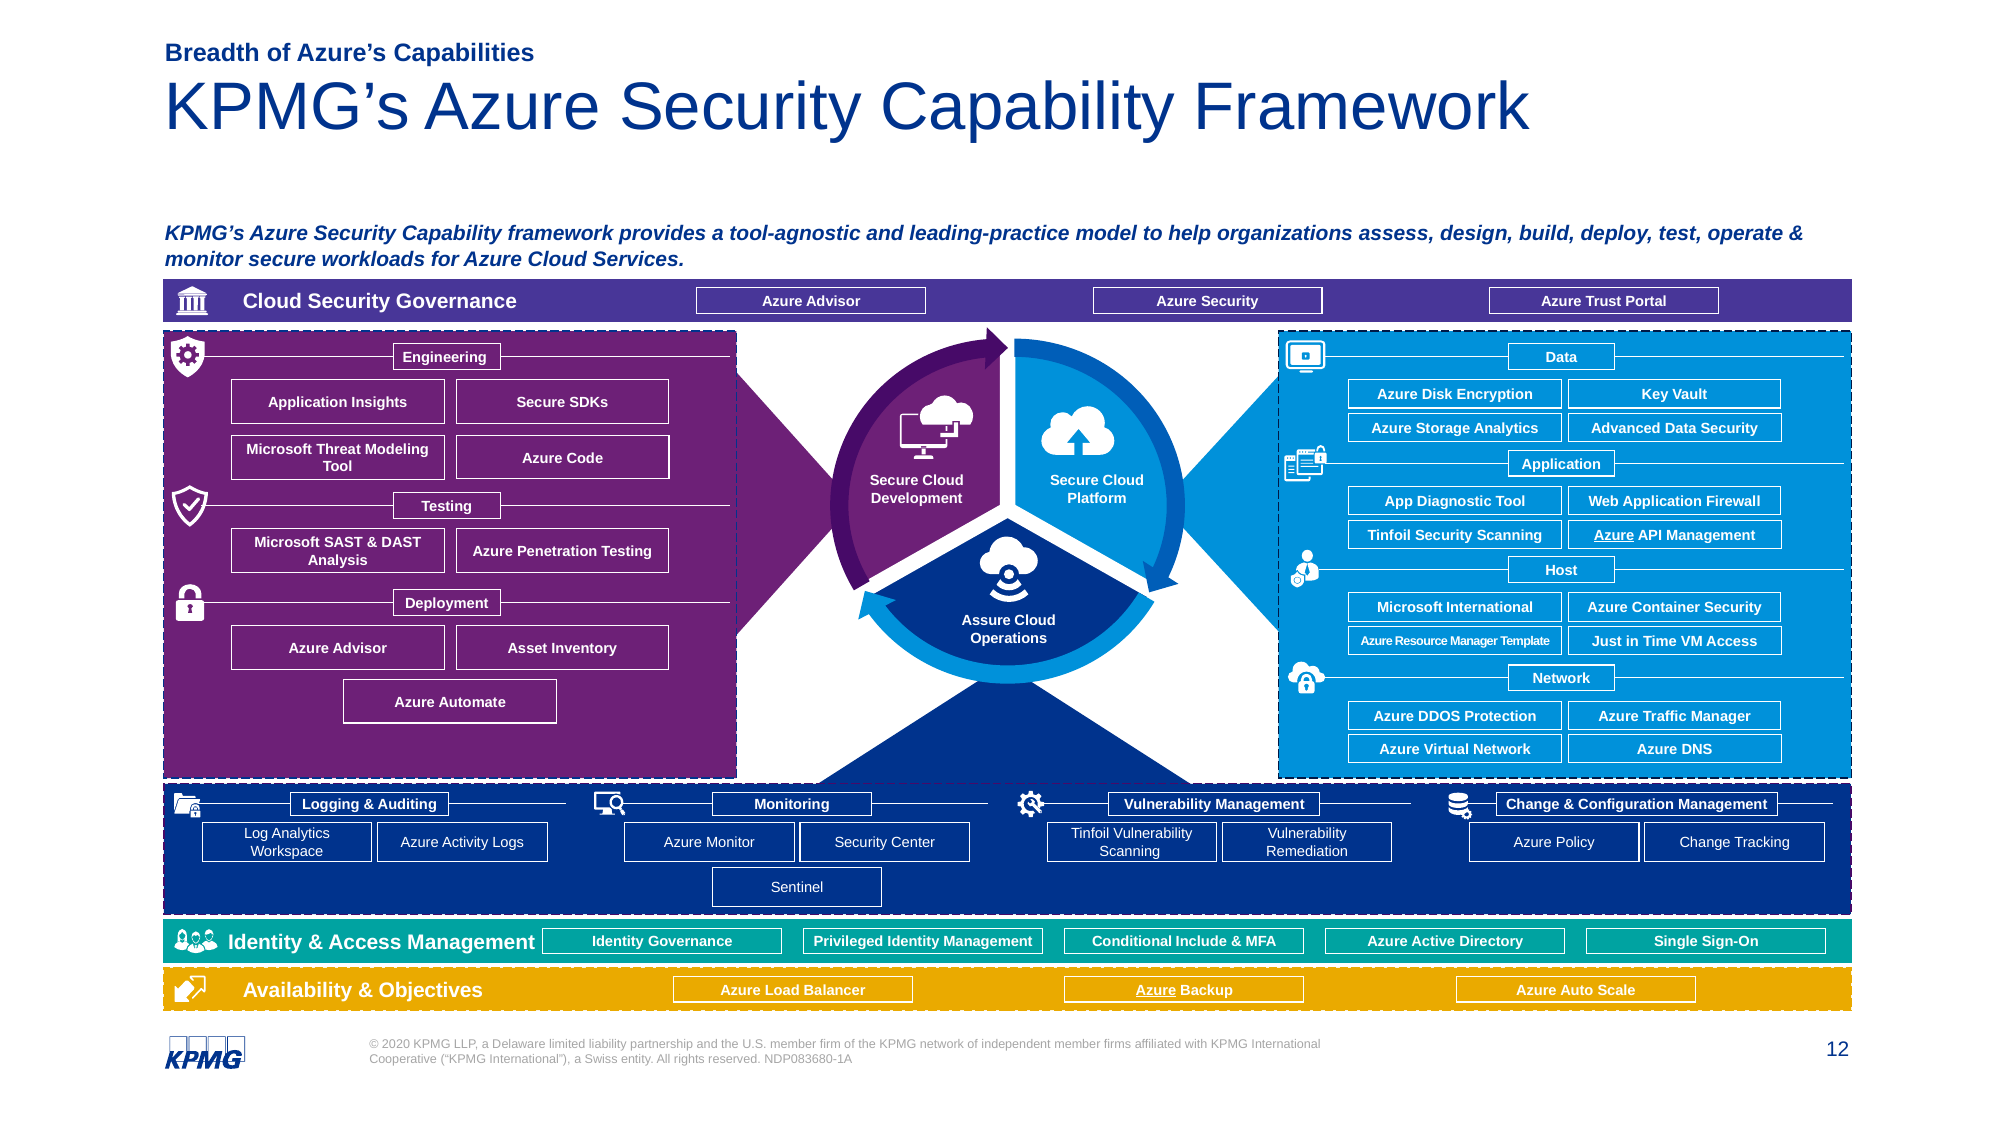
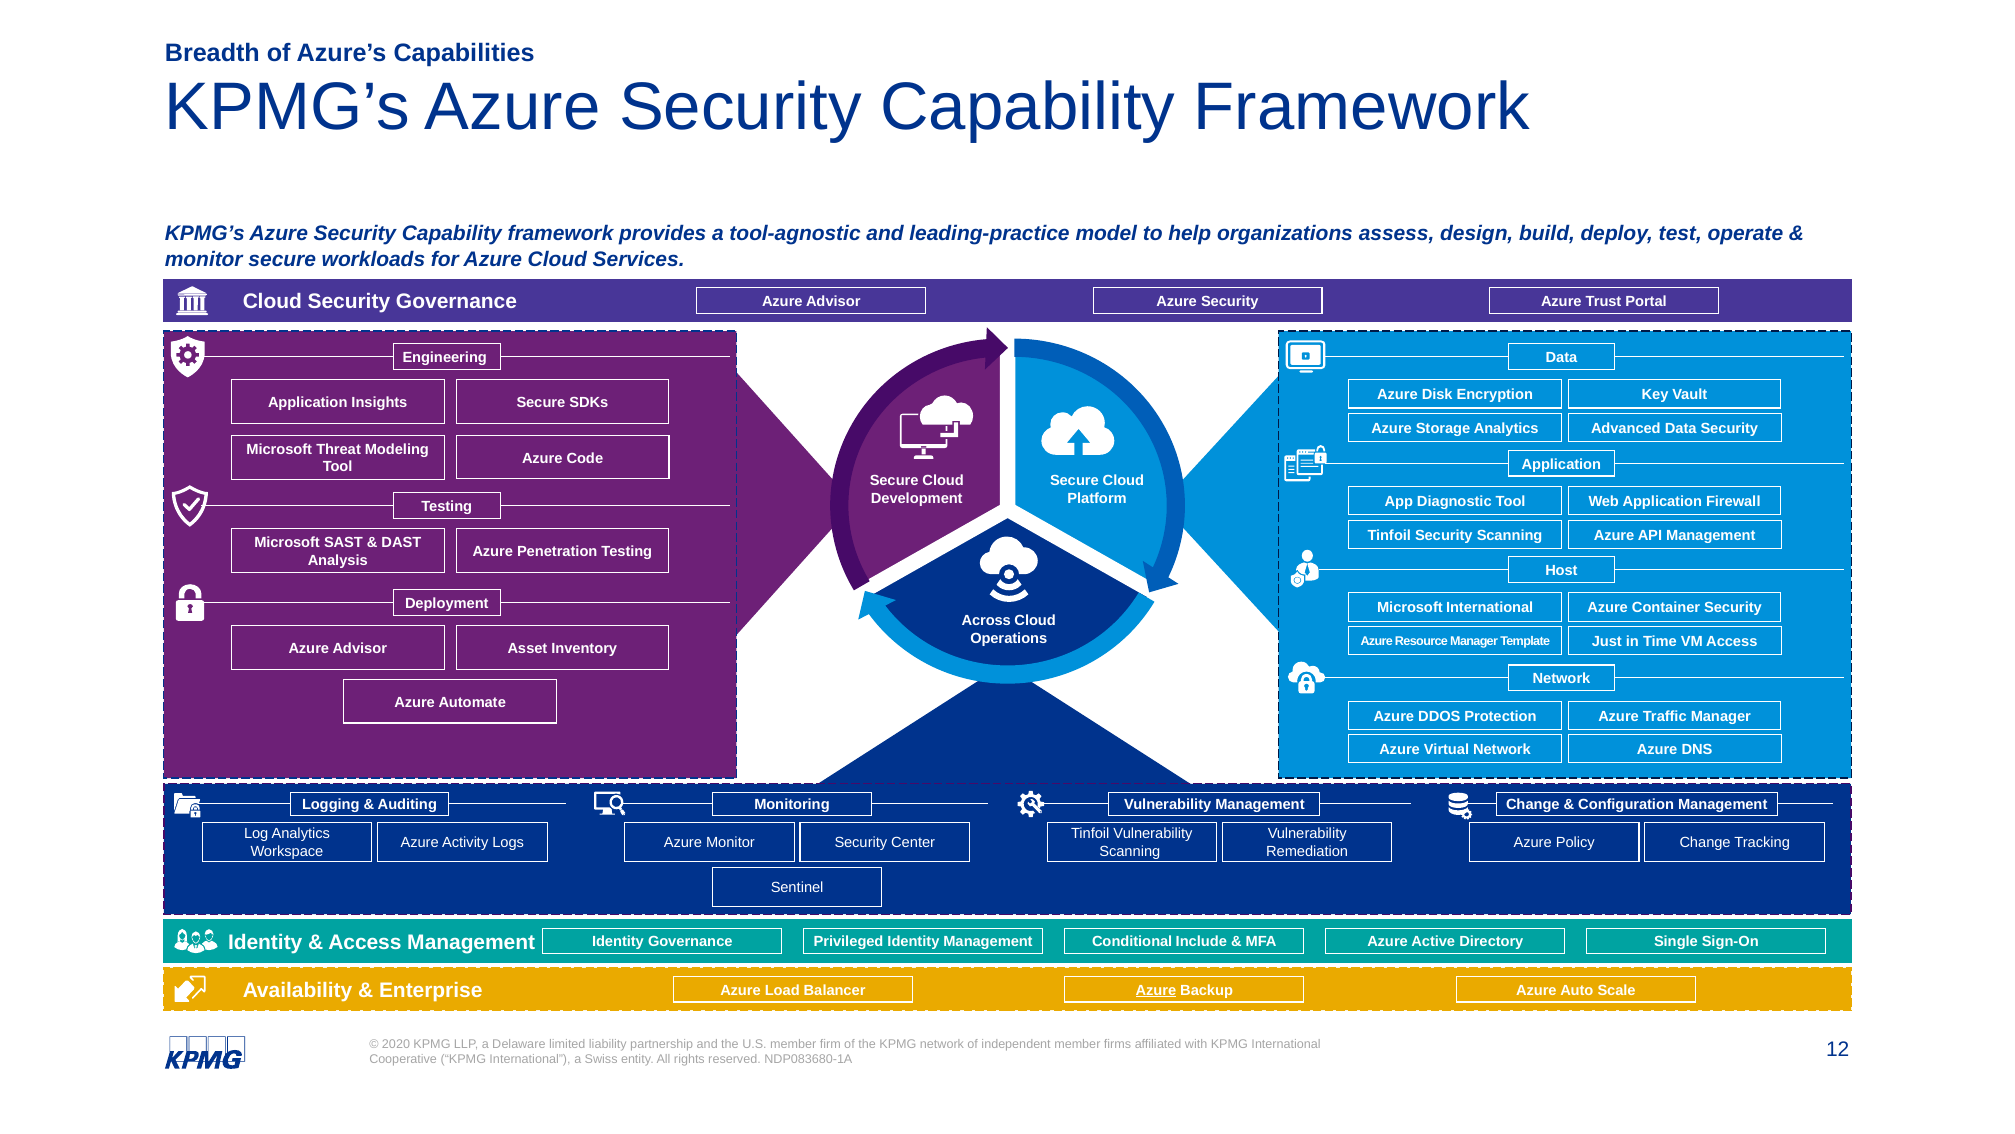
Azure at (1614, 535) underline: present -> none
Assure: Assure -> Across
Objectives: Objectives -> Enterprise
